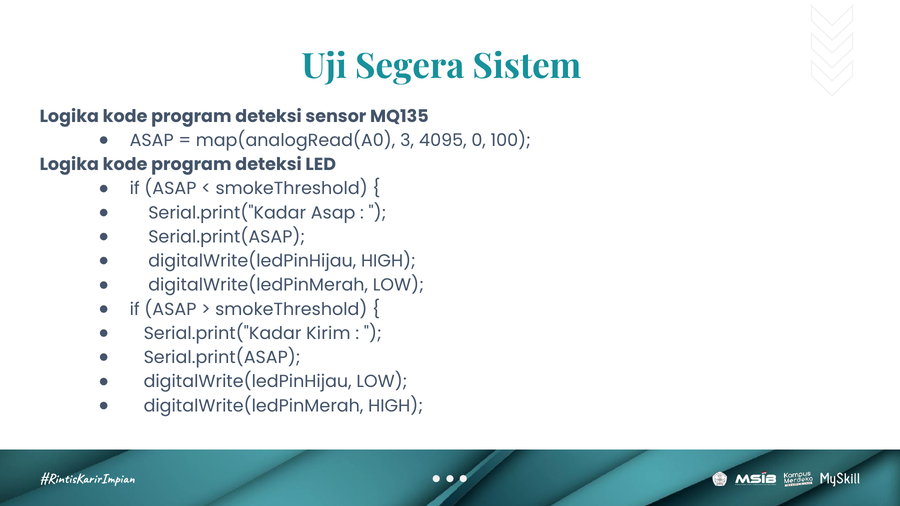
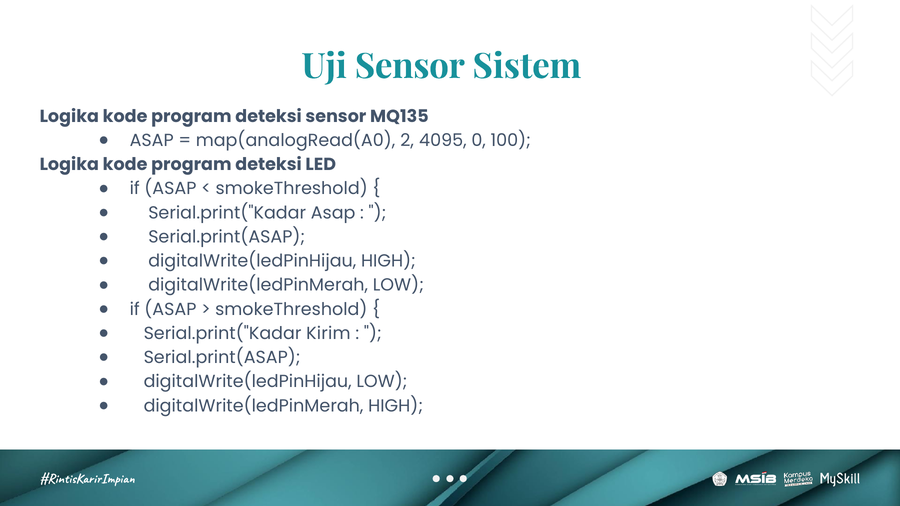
Uji Segera: Segera -> Sensor
3: 3 -> 2
